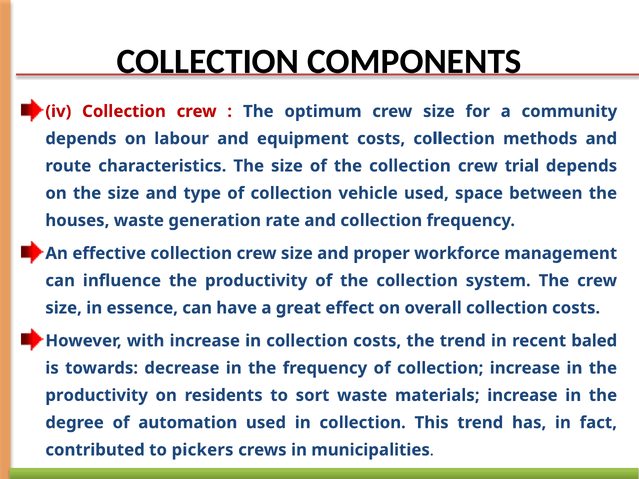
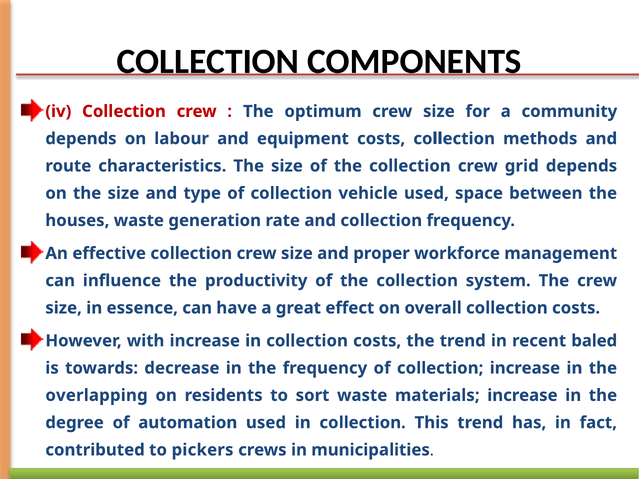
trial: trial -> grid
productivity at (97, 396): productivity -> overlapping
